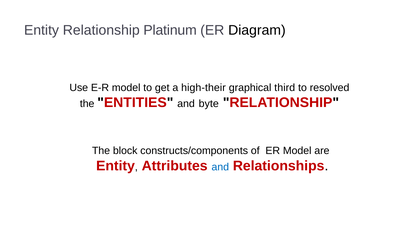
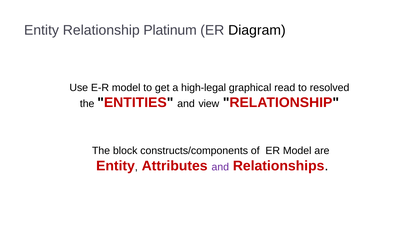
high-their: high-their -> high-legal
third: third -> read
byte: byte -> view
and at (220, 167) colour: blue -> purple
